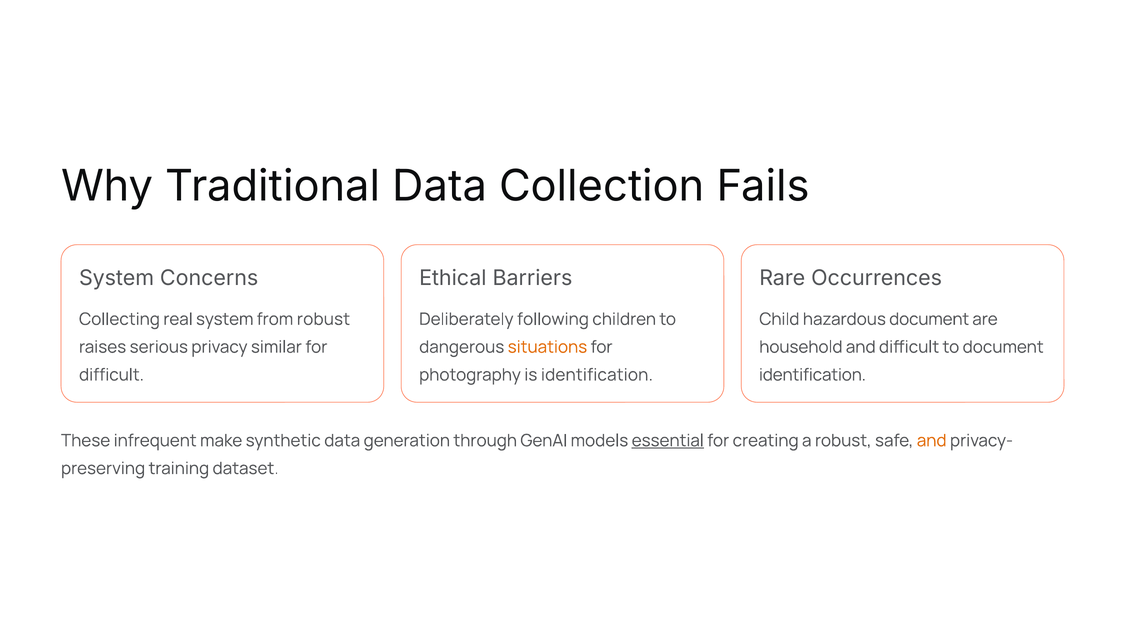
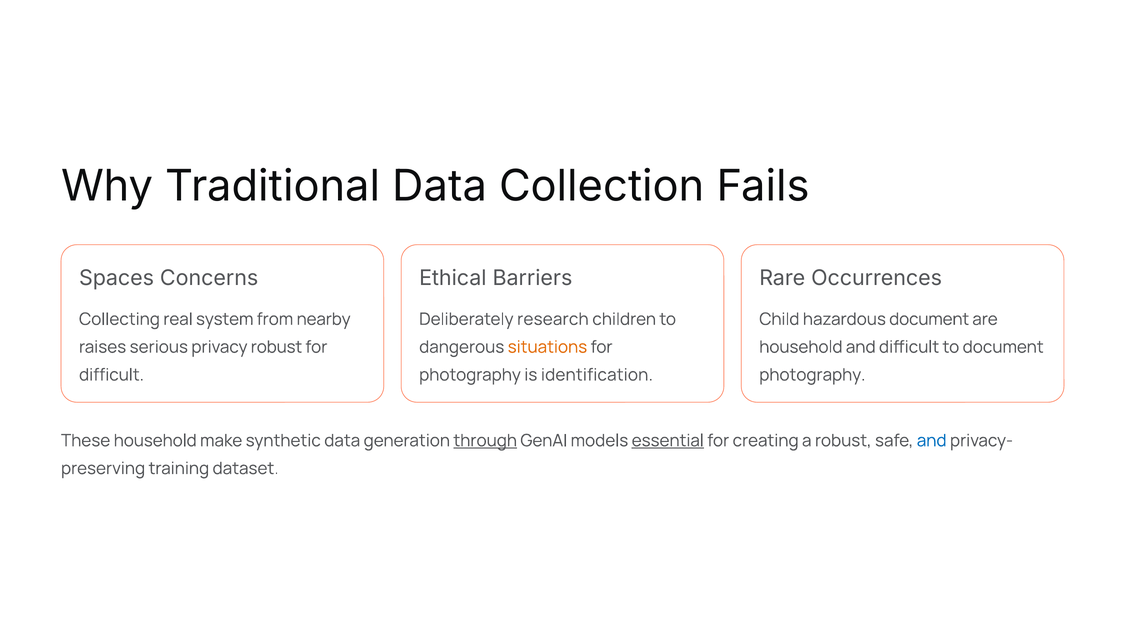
System at (117, 278): System -> Spaces
from robust: robust -> nearby
following: following -> research
privacy similar: similar -> robust
identification at (812, 375): identification -> photography
These infrequent: infrequent -> household
through underline: none -> present
and at (932, 440) colour: orange -> blue
